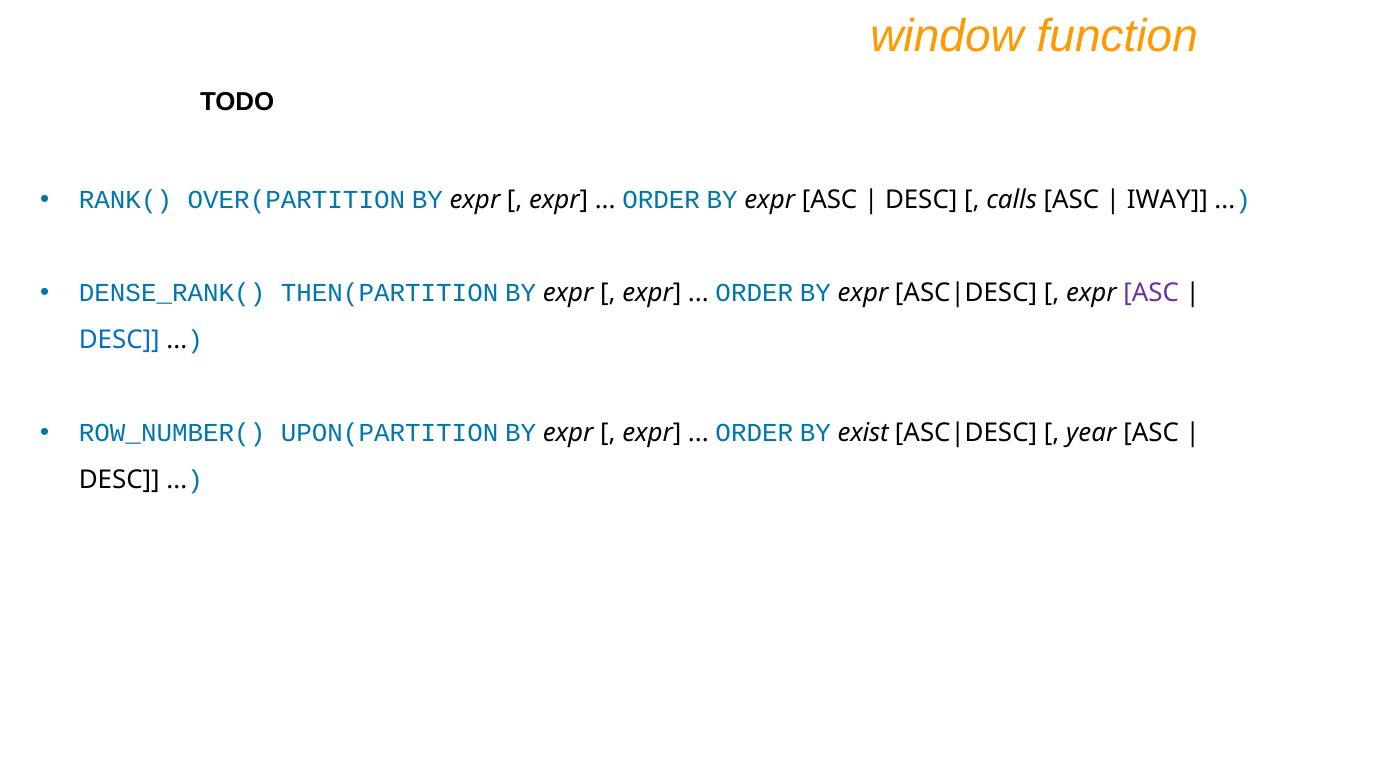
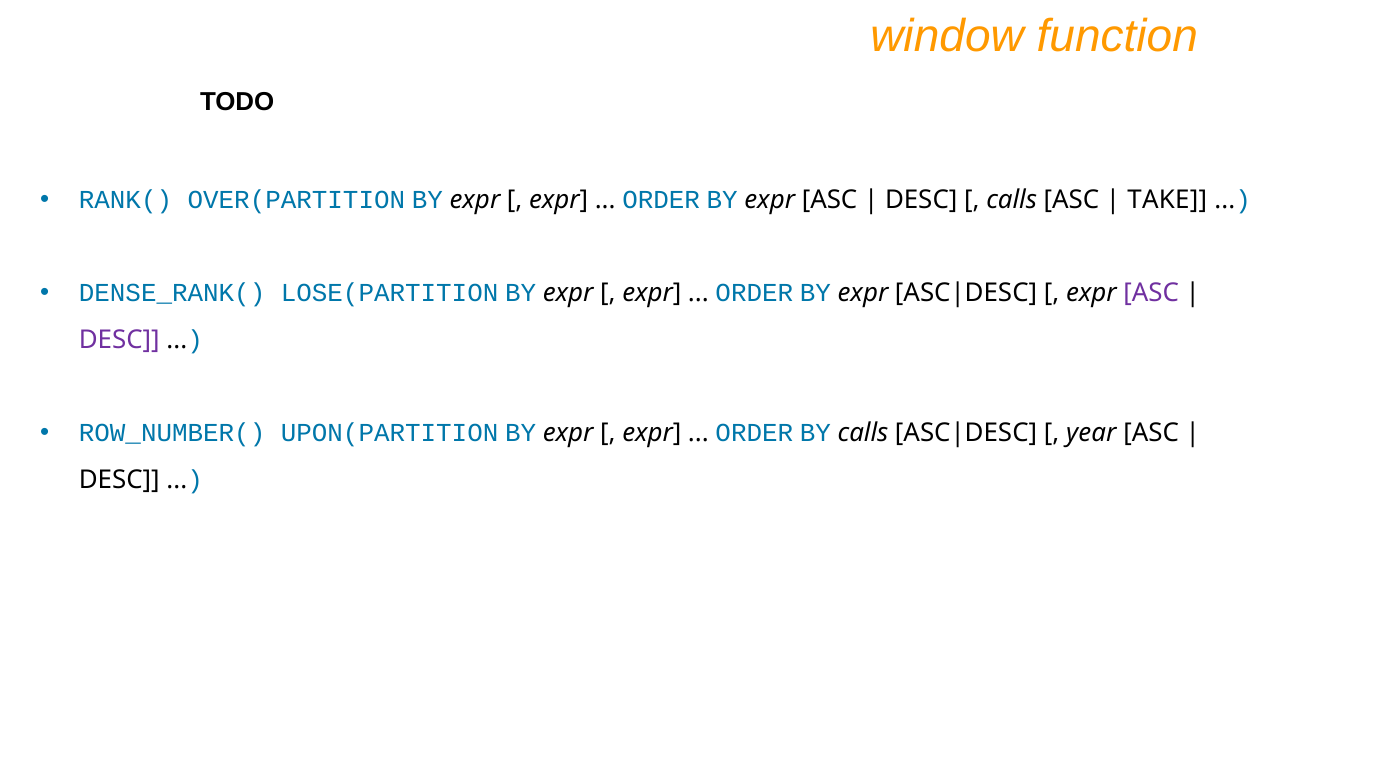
IWAY: IWAY -> TAKE
THEN(PARTITION: THEN(PARTITION -> LOSE(PARTITION
DESC at (119, 340) colour: blue -> purple
BY exist: exist -> calls
